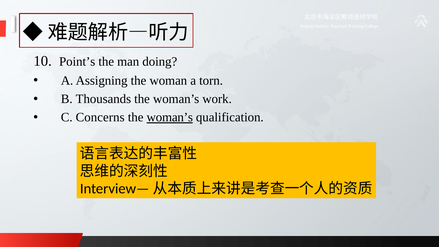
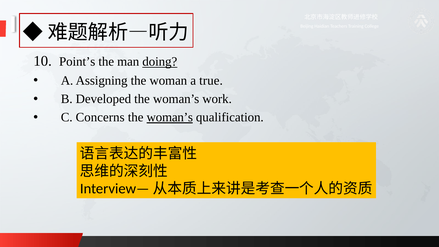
doing underline: none -> present
torn: torn -> true
Thousands: Thousands -> Developed
